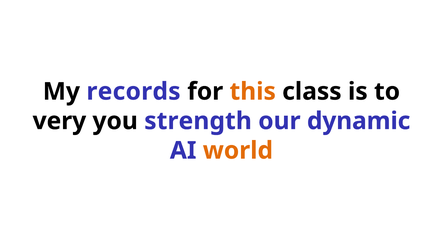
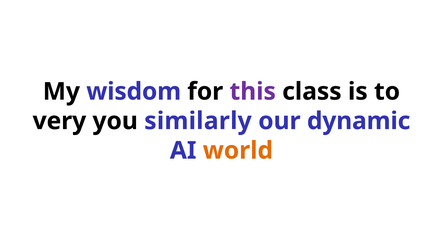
records: records -> wisdom
this colour: orange -> purple
strength: strength -> similarly
